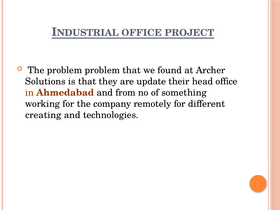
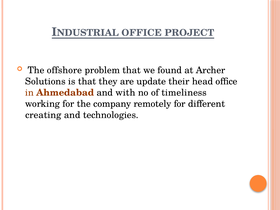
The problem: problem -> offshore
from: from -> with
something: something -> timeliness
